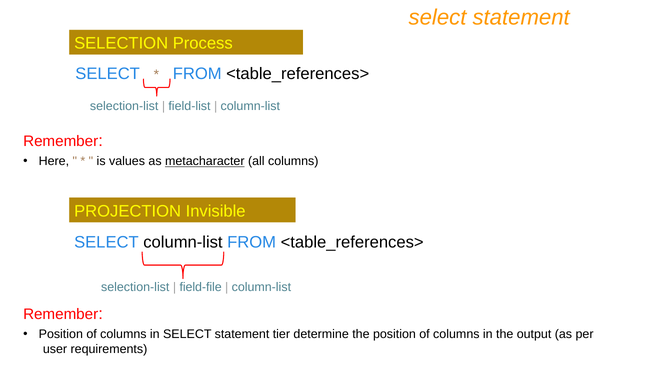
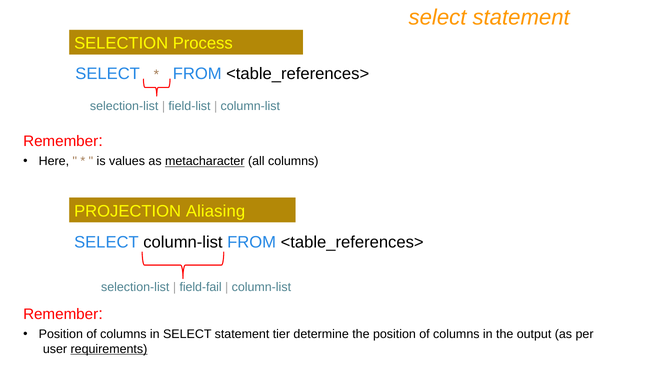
Invisible: Invisible -> Aliasing
field-file: field-file -> field-fail
requirements underline: none -> present
